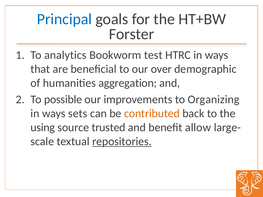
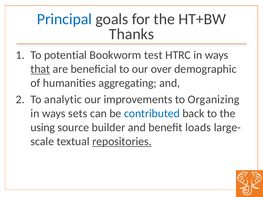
Forster: Forster -> Thanks
analytics: analytics -> potential
that underline: none -> present
aggregation: aggregation -> aggregating
possible: possible -> analytic
contributed colour: orange -> blue
trusted: trusted -> builder
allow: allow -> loads
